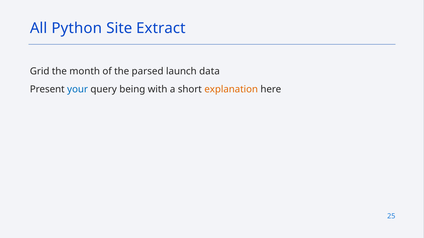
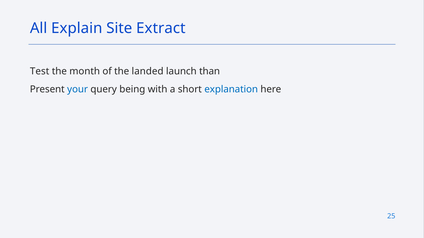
Python: Python -> Explain
Grid: Grid -> Test
parsed: parsed -> landed
data: data -> than
explanation colour: orange -> blue
